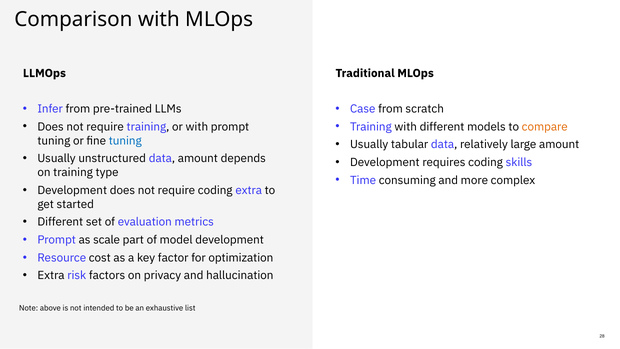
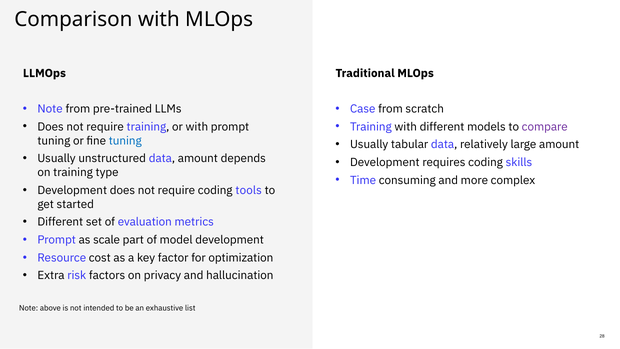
Infer at (50, 109): Infer -> Note
compare colour: orange -> purple
coding extra: extra -> tools
